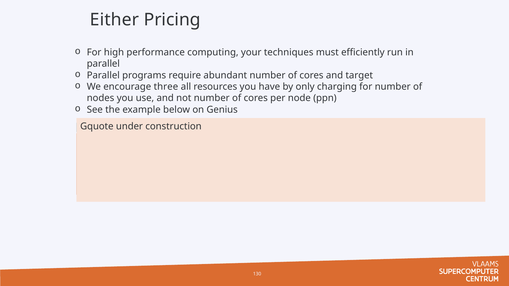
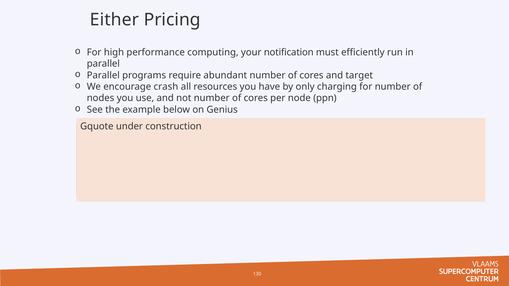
techniques: techniques -> notification
three: three -> crash
